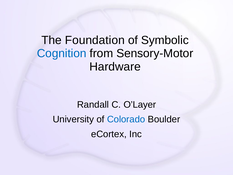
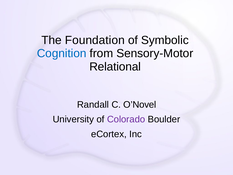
Hardware: Hardware -> Relational
O’Layer: O’Layer -> O’Novel
Colorado colour: blue -> purple
